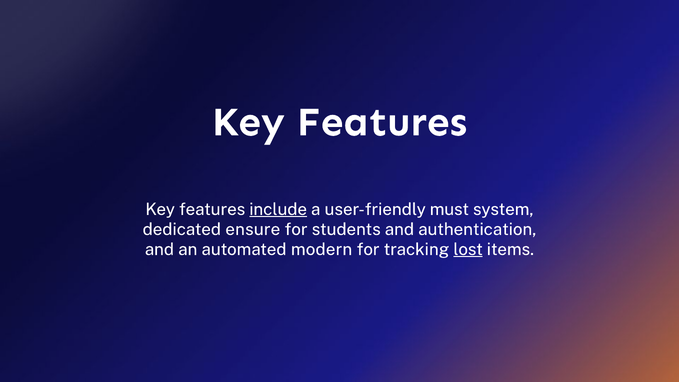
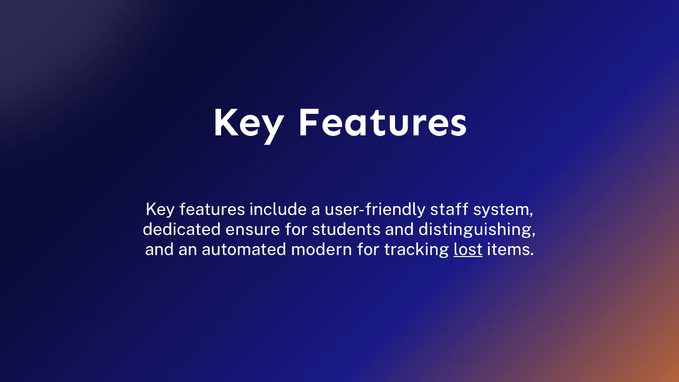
include underline: present -> none
must: must -> staff
authentication: authentication -> distinguishing
